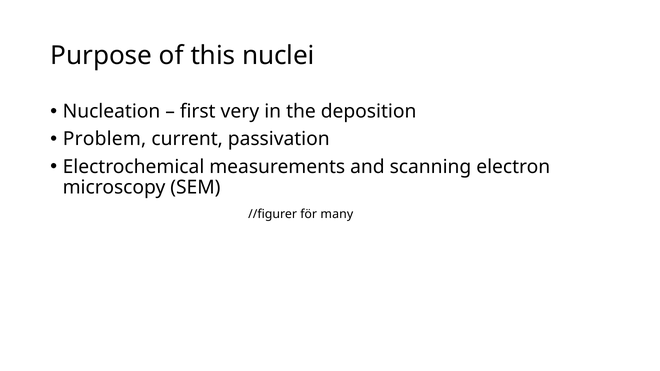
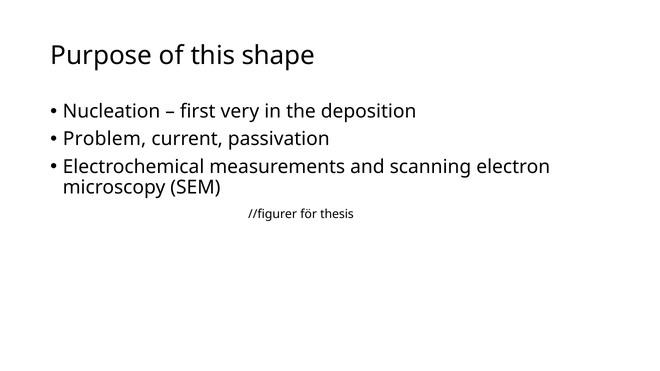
nuclei: nuclei -> shape
many: many -> thesis
